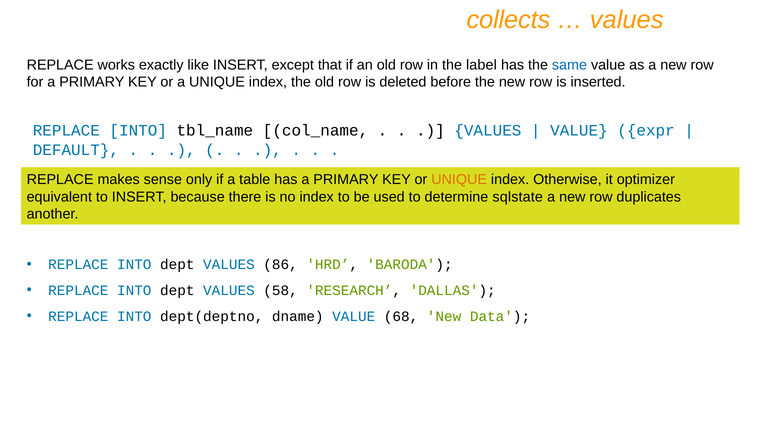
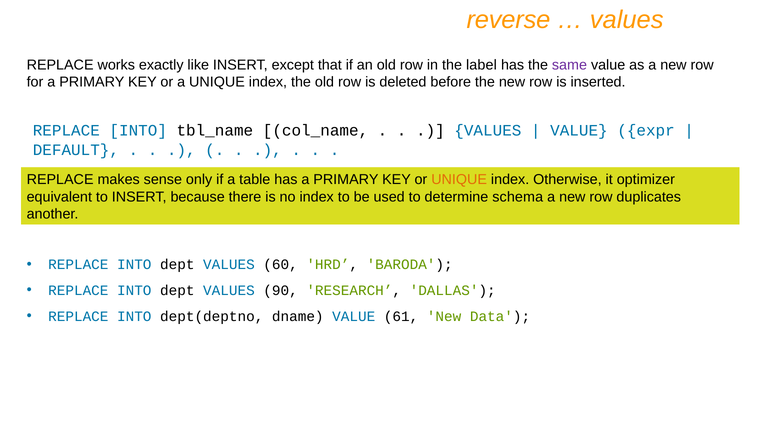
collects: collects -> reverse
same colour: blue -> purple
sqlstate: sqlstate -> schema
86: 86 -> 60
58: 58 -> 90
68: 68 -> 61
